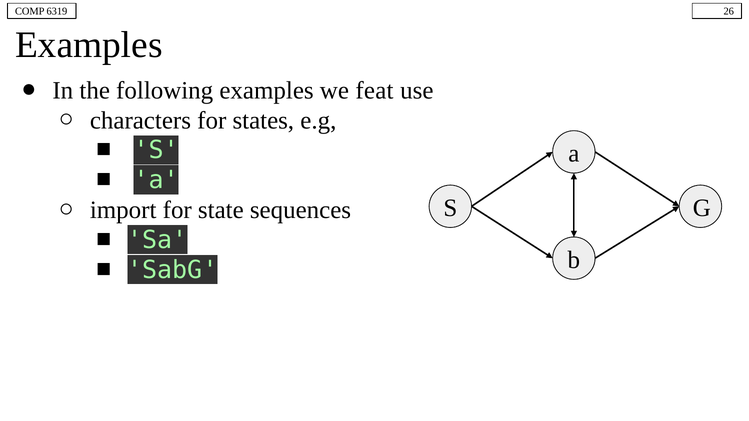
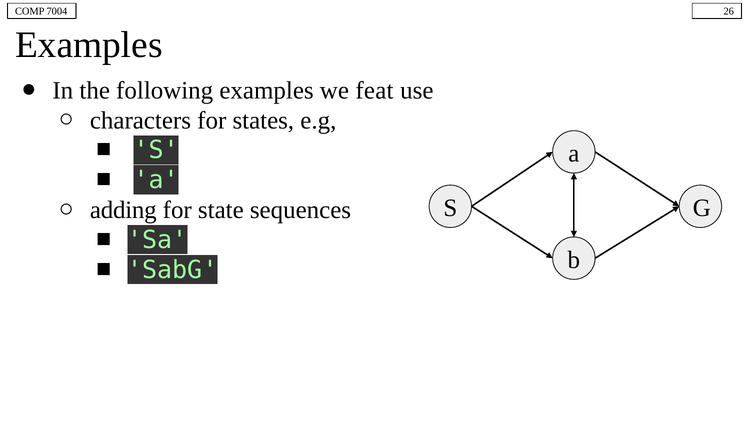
6319: 6319 -> 7004
import: import -> adding
